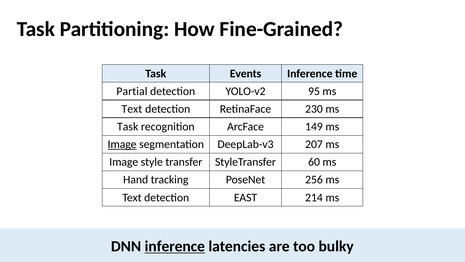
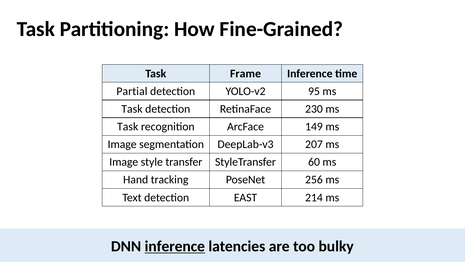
Events: Events -> Frame
Text at (132, 109): Text -> Task
Image at (122, 144) underline: present -> none
